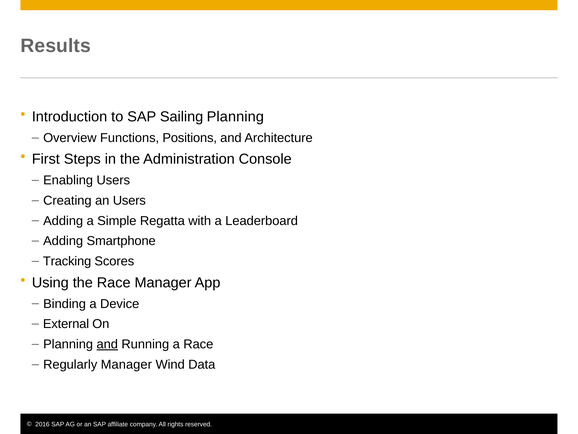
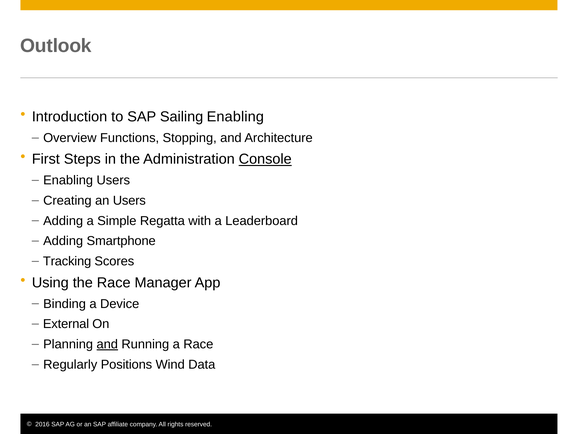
Results: Results -> Outlook
Sailing Planning: Planning -> Enabling
Positions: Positions -> Stopping
Console underline: none -> present
Regularly Manager: Manager -> Positions
